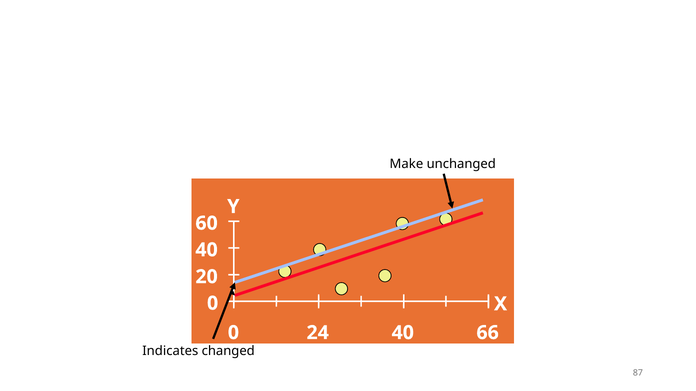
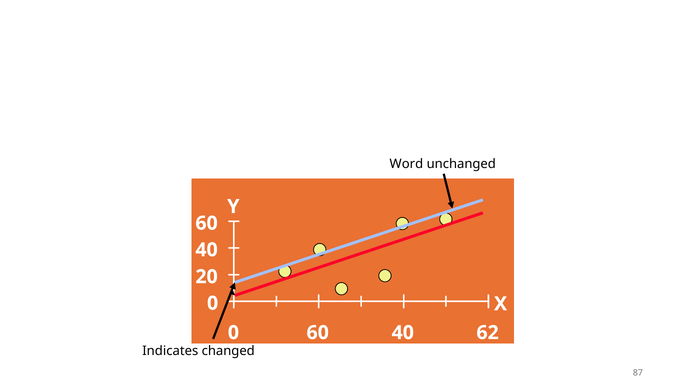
Make: Make -> Word
24 at (318, 333): 24 -> 60
66: 66 -> 62
